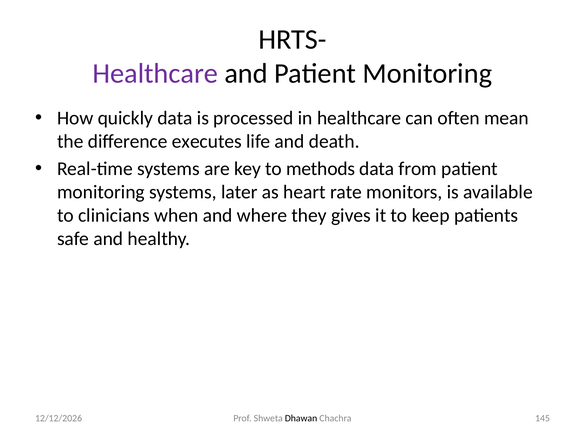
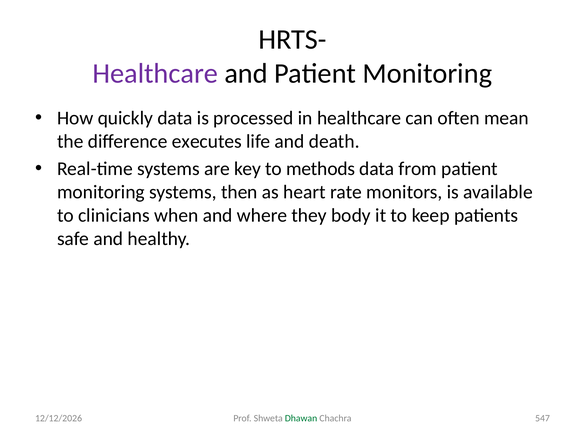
later: later -> then
gives: gives -> body
Dhawan colour: black -> green
145: 145 -> 547
